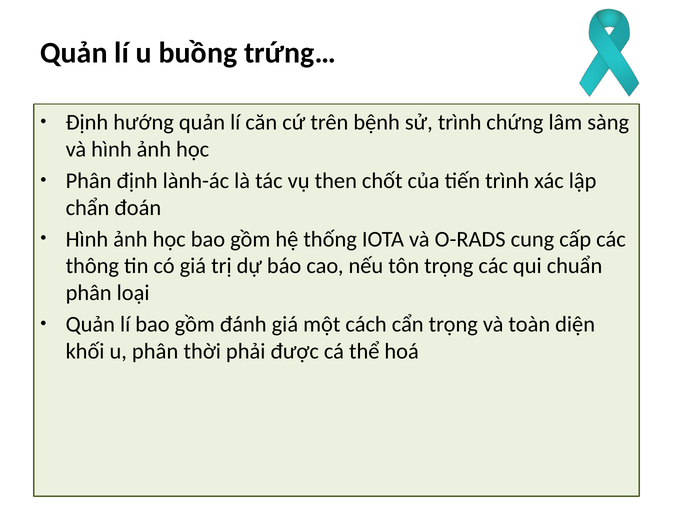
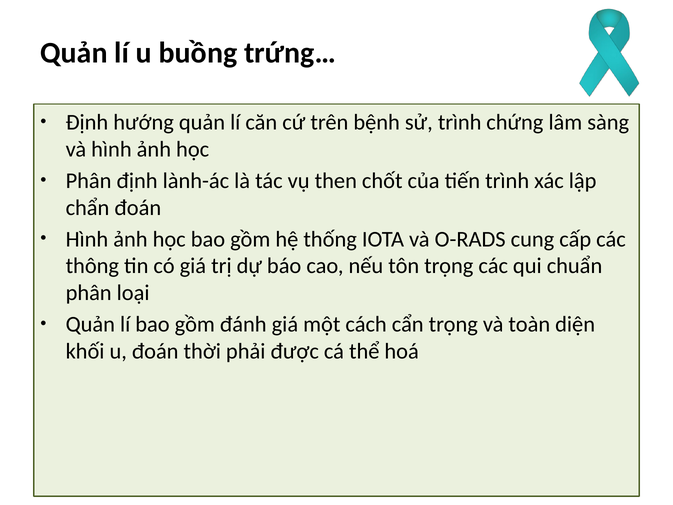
u phân: phân -> đoán
